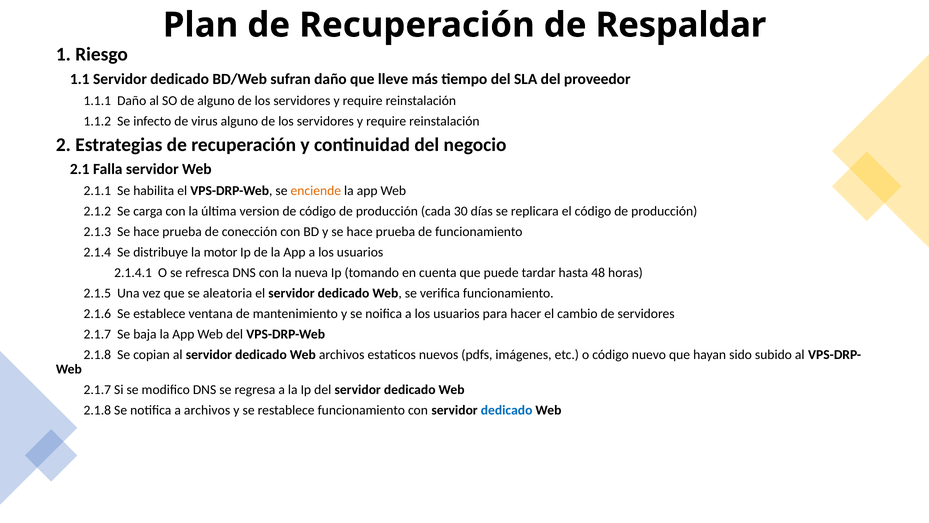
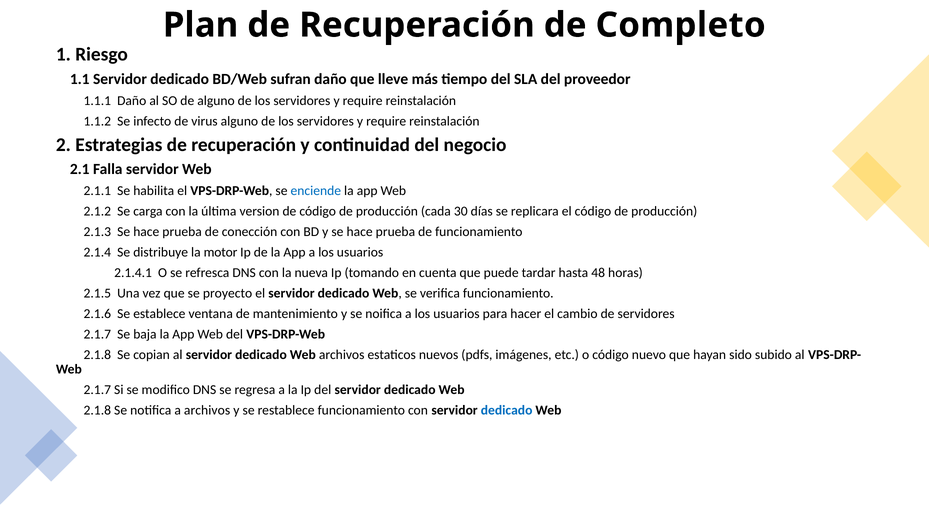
Respaldar: Respaldar -> Completo
enciende colour: orange -> blue
aleatoria: aleatoria -> proyecto
